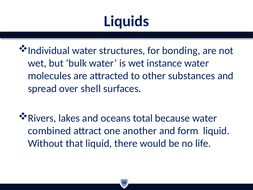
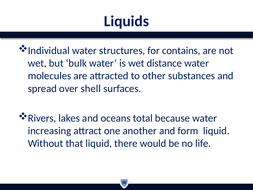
bonding: bonding -> contains
instance: instance -> distance
combined: combined -> increasing
